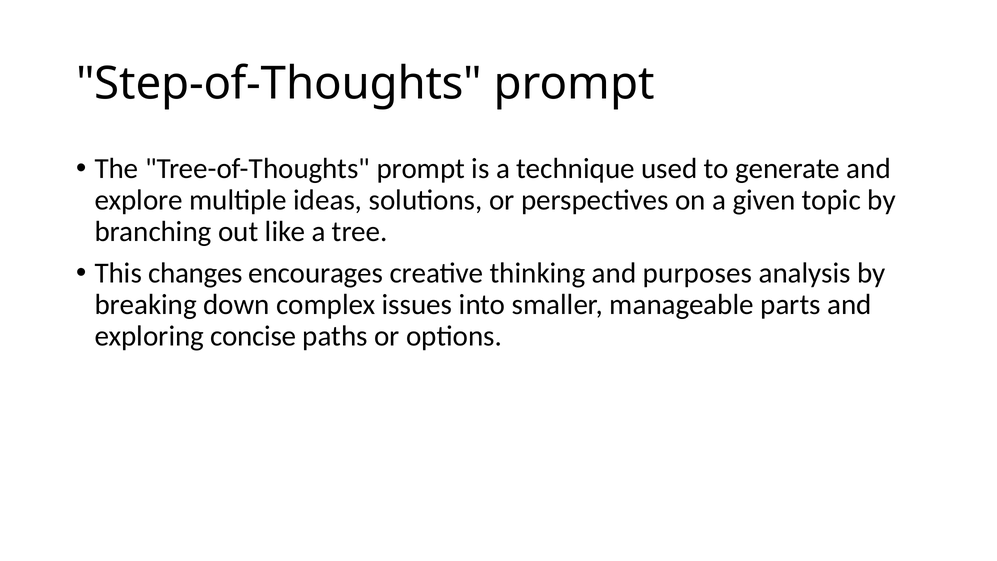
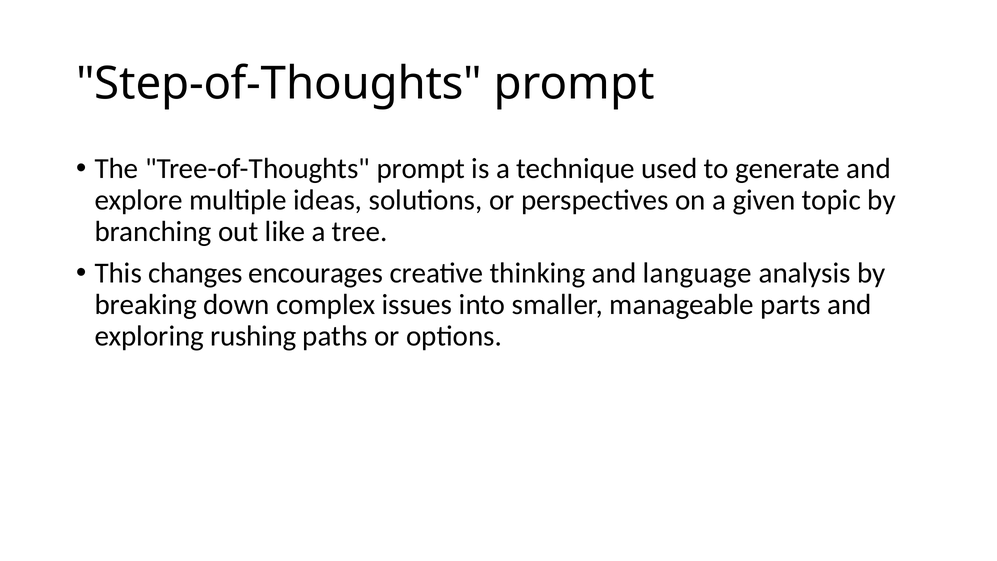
purposes: purposes -> language
concise: concise -> rushing
